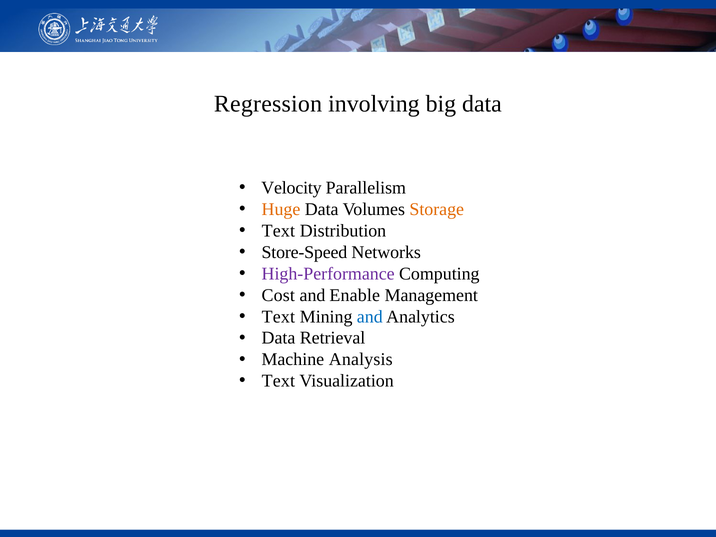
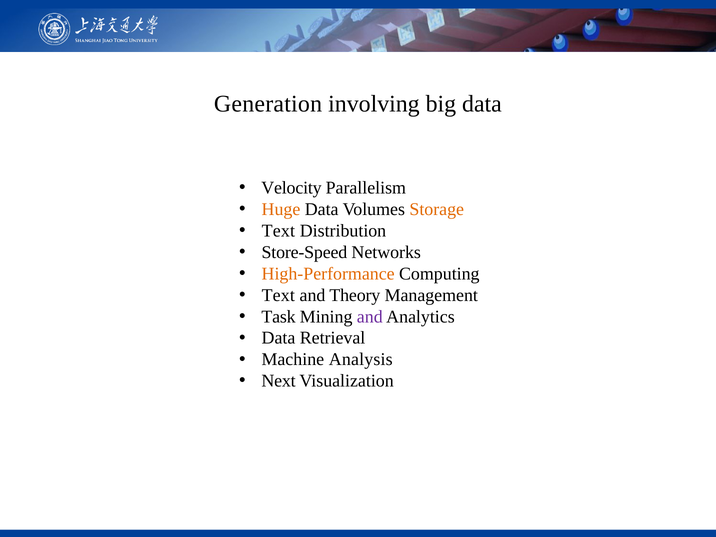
Regression: Regression -> Generation
High-Performance colour: purple -> orange
Cost at (278, 295): Cost -> Text
Enable: Enable -> Theory
Text at (278, 317): Text -> Task
and at (370, 317) colour: blue -> purple
Text at (278, 381): Text -> Next
